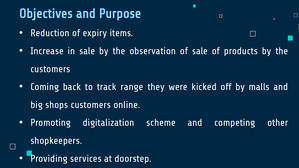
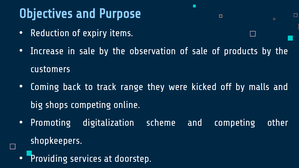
shops customers: customers -> competing
